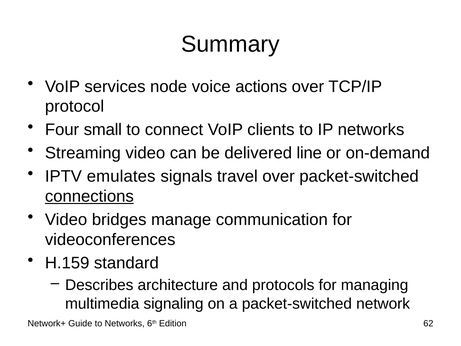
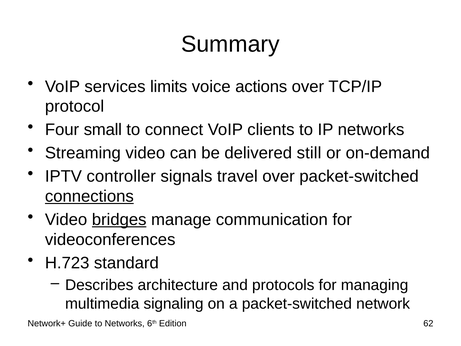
node: node -> limits
line: line -> still
emulates: emulates -> controller
bridges underline: none -> present
H.159: H.159 -> H.723
